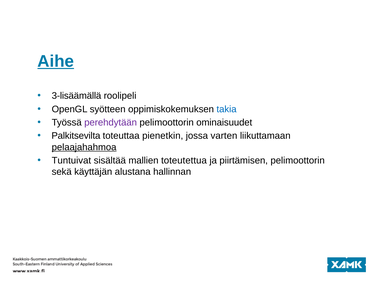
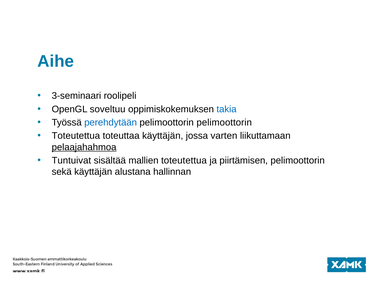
Aihe underline: present -> none
3-lisäämällä: 3-lisäämällä -> 3-seminaari
syötteen: syötteen -> soveltuu
perehdytään colour: purple -> blue
pelimoottorin ominaisuudet: ominaisuudet -> pelimoottorin
Palkitsevilta at (76, 135): Palkitsevilta -> Toteutettua
toteuttaa pienetkin: pienetkin -> käyttäjän
